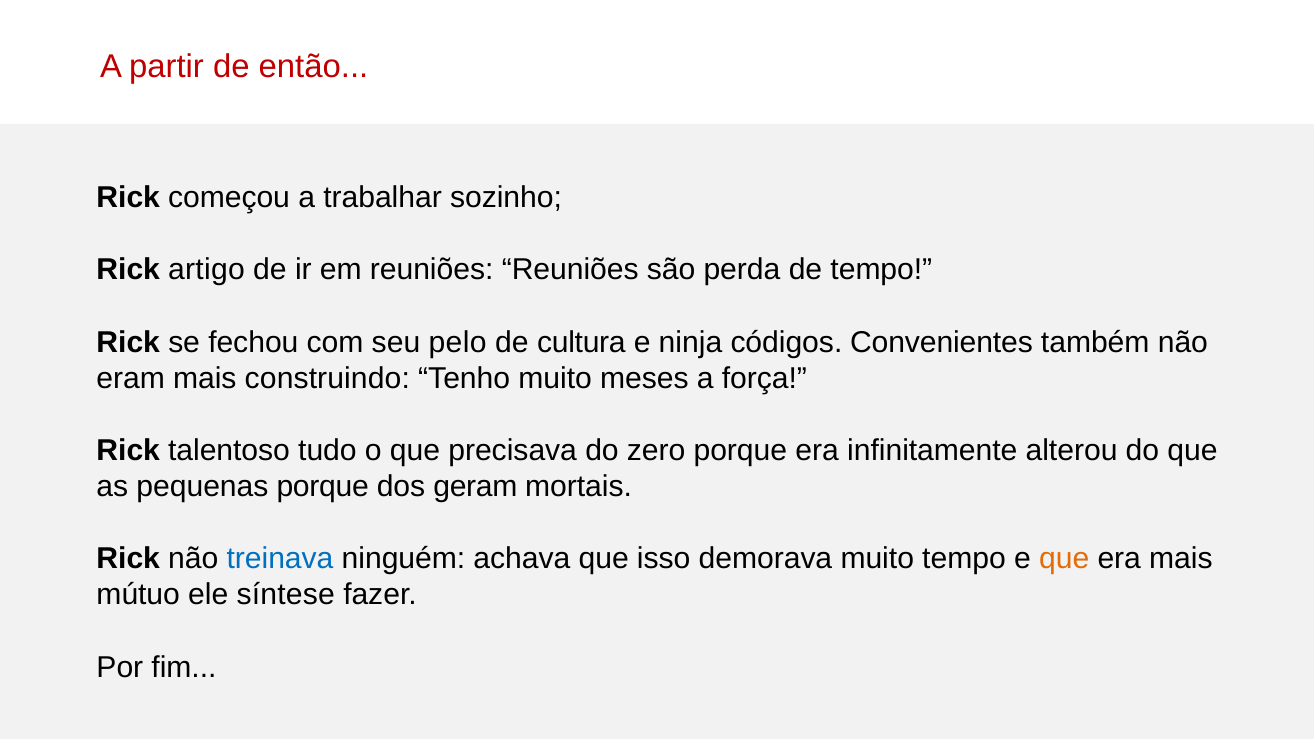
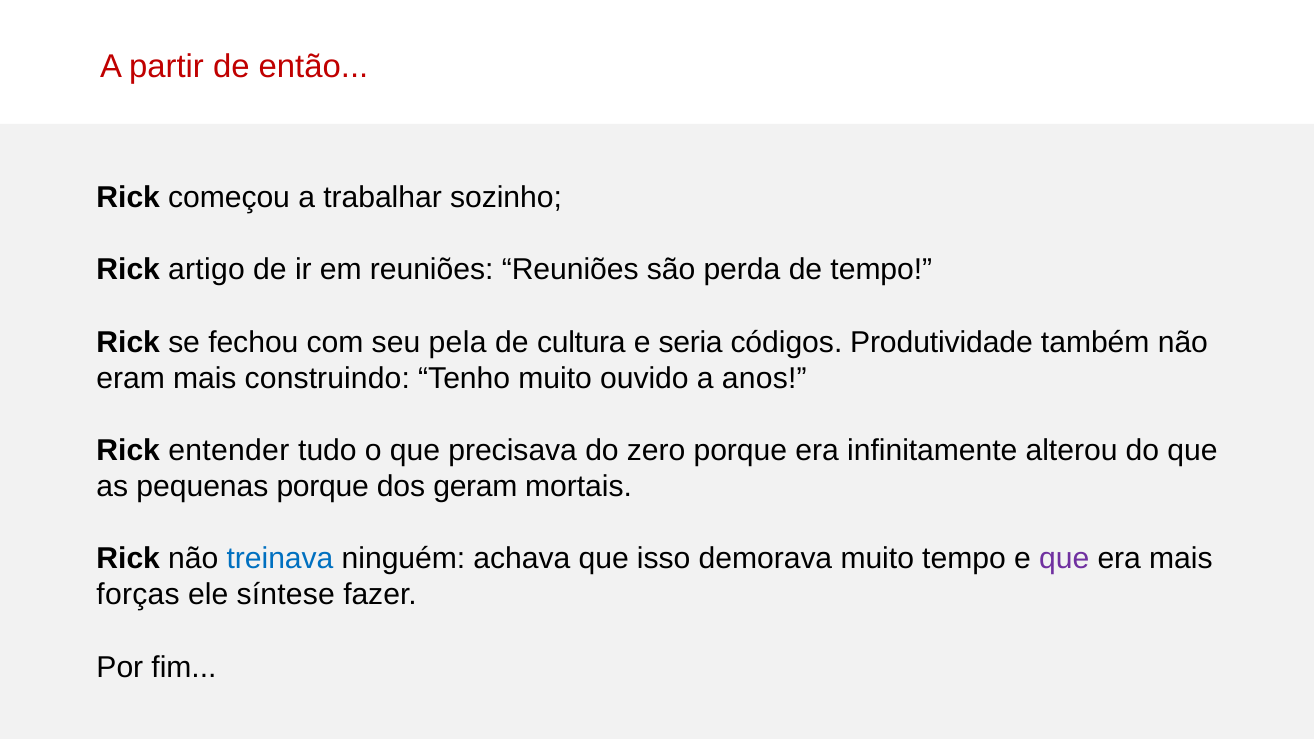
pelo: pelo -> pela
ninja: ninja -> seria
Convenientes: Convenientes -> Produtividade
meses: meses -> ouvido
força: força -> anos
talentoso: talentoso -> entender
que at (1064, 559) colour: orange -> purple
mútuo: mútuo -> forças
